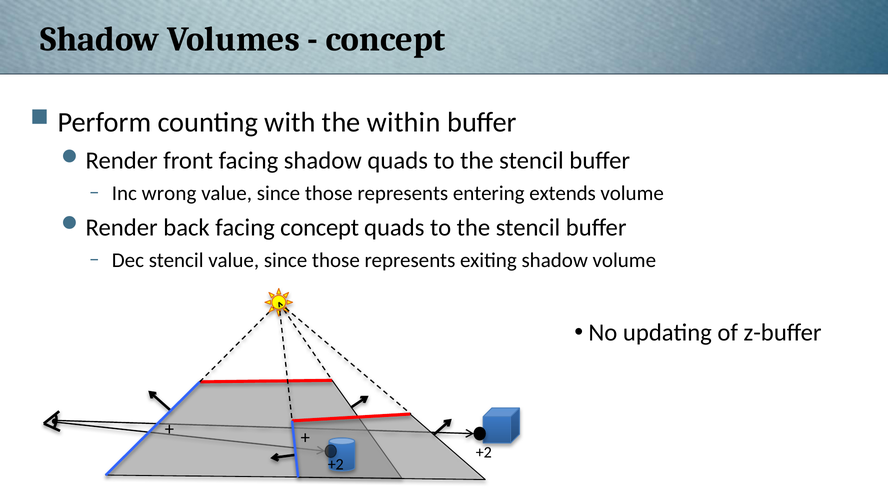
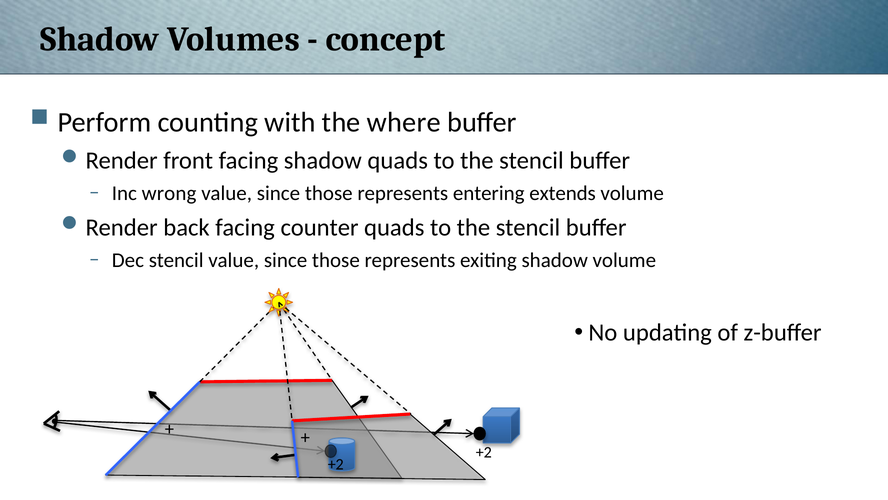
within: within -> where
facing concept: concept -> counter
